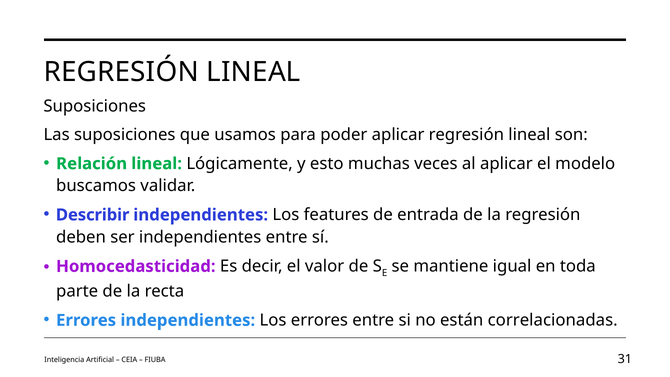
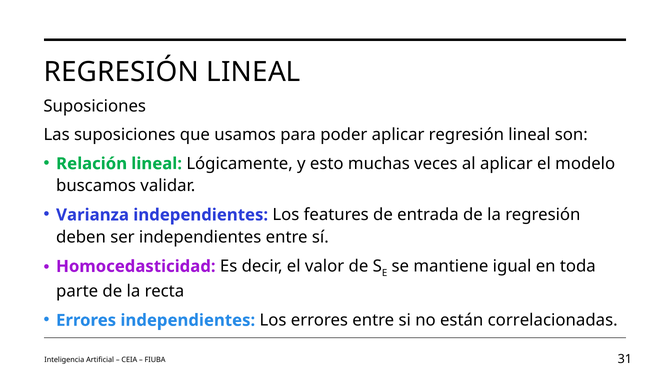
Describir: Describir -> Varianza
